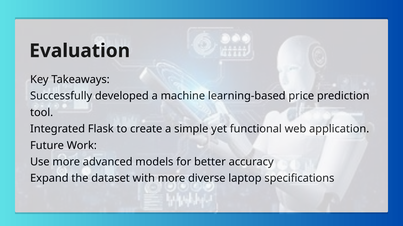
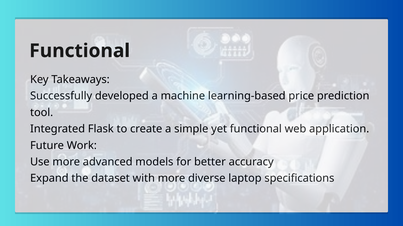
Evaluation at (80, 51): Evaluation -> Functional
